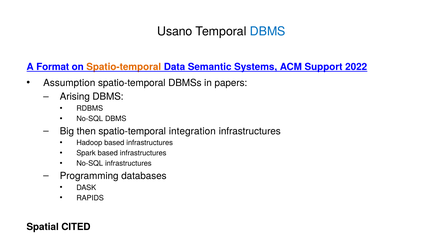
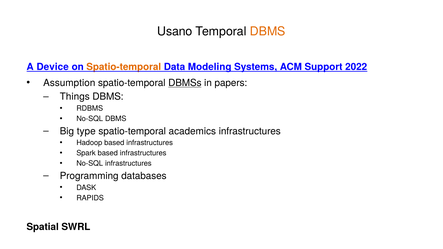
DBMS at (268, 32) colour: blue -> orange
Format: Format -> Device
Semantic: Semantic -> Modeling
DBMSs underline: none -> present
Arising: Arising -> Things
then: then -> type
integration: integration -> academics
CITED: CITED -> SWRL
